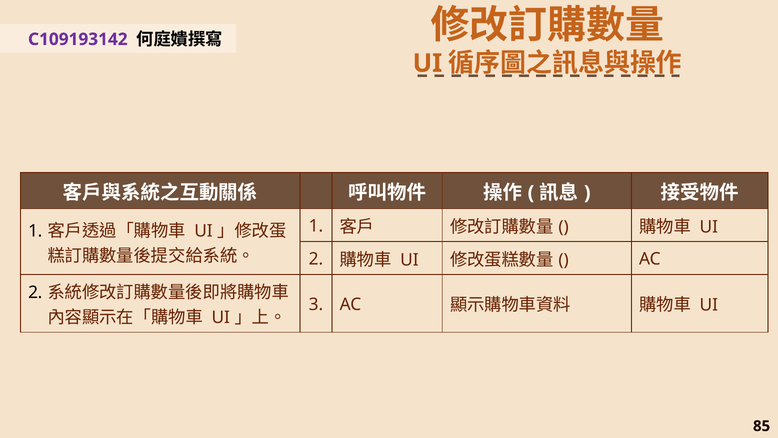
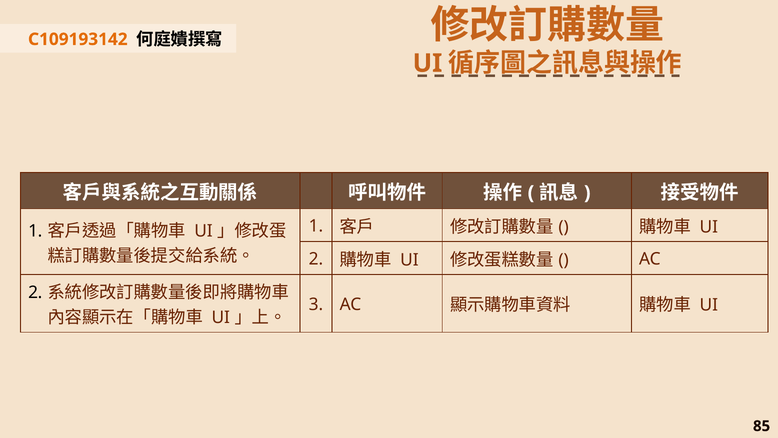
C109193142 colour: purple -> orange
